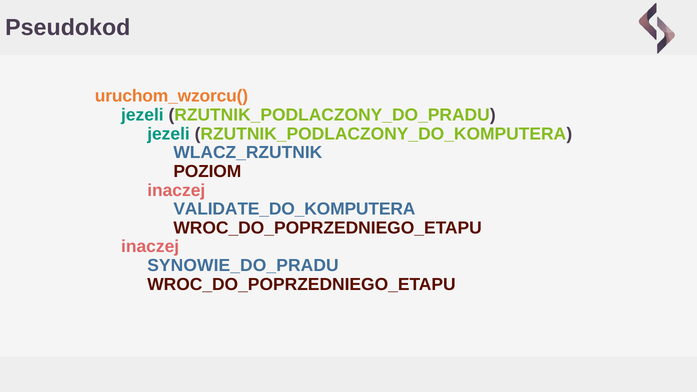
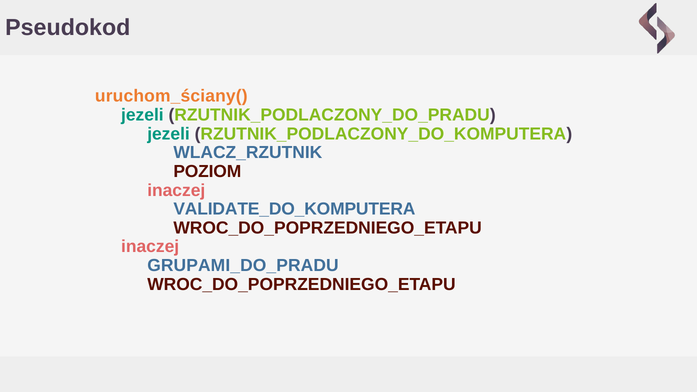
uruchom_wzorcu(: uruchom_wzorcu( -> uruchom_ściany(
SYNOWIE_DO_PRADU: SYNOWIE_DO_PRADU -> GRUPAMI_DO_PRADU
